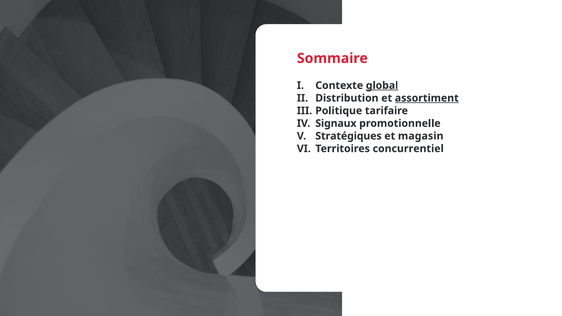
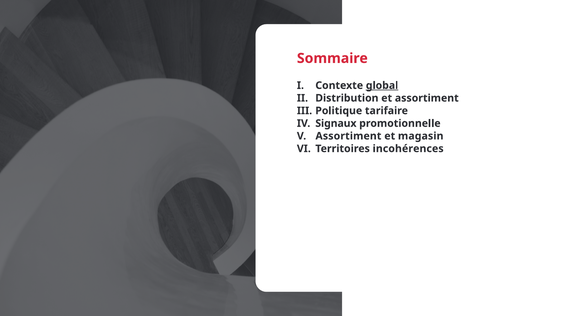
assortiment at (427, 98) underline: present -> none
Stratégiques at (349, 136): Stratégiques -> Assortiment
concurrentiel: concurrentiel -> incohérences
